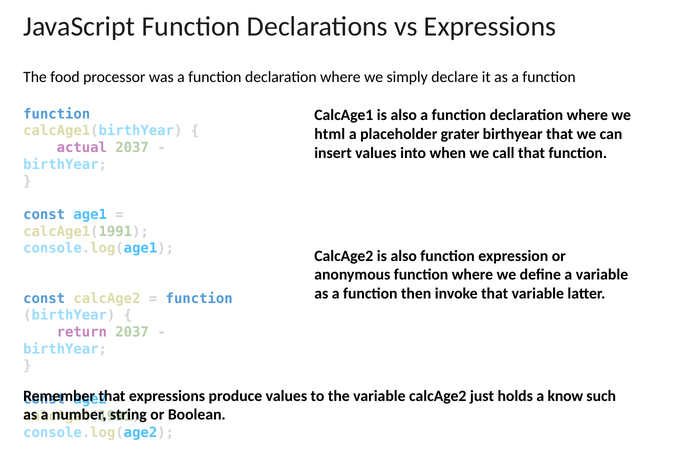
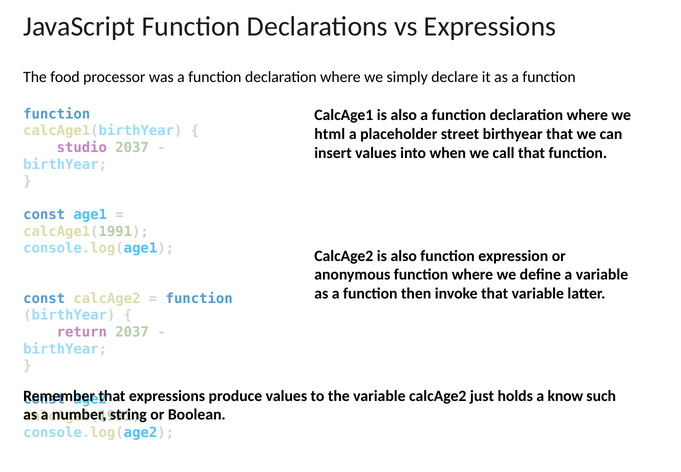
grater: grater -> street
actual: actual -> studio
